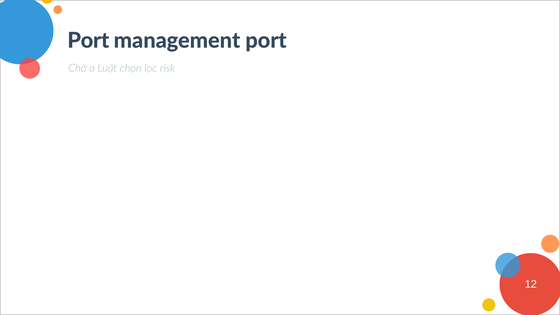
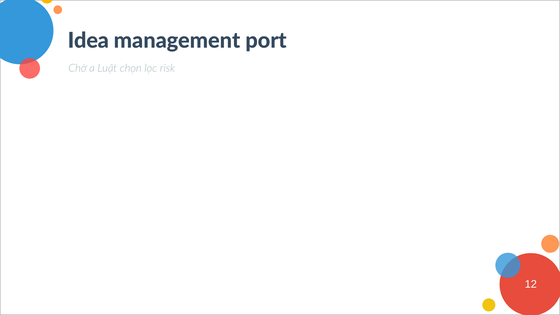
Port at (88, 41): Port -> Idea
